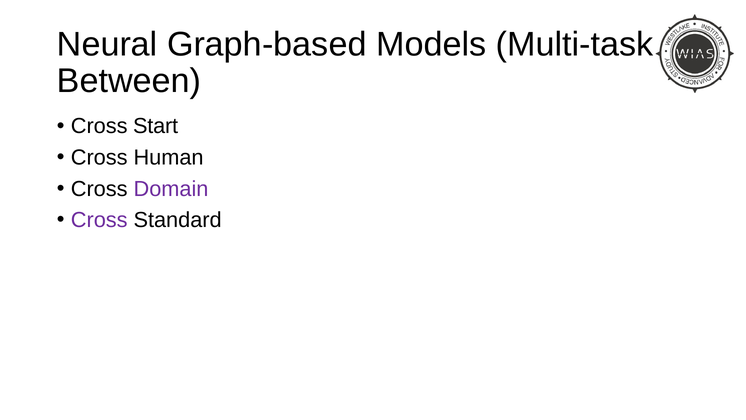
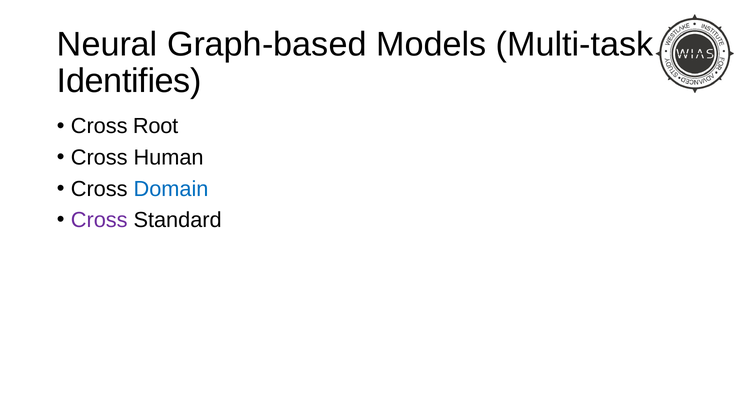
Between: Between -> Identifies
Start: Start -> Root
Domain colour: purple -> blue
